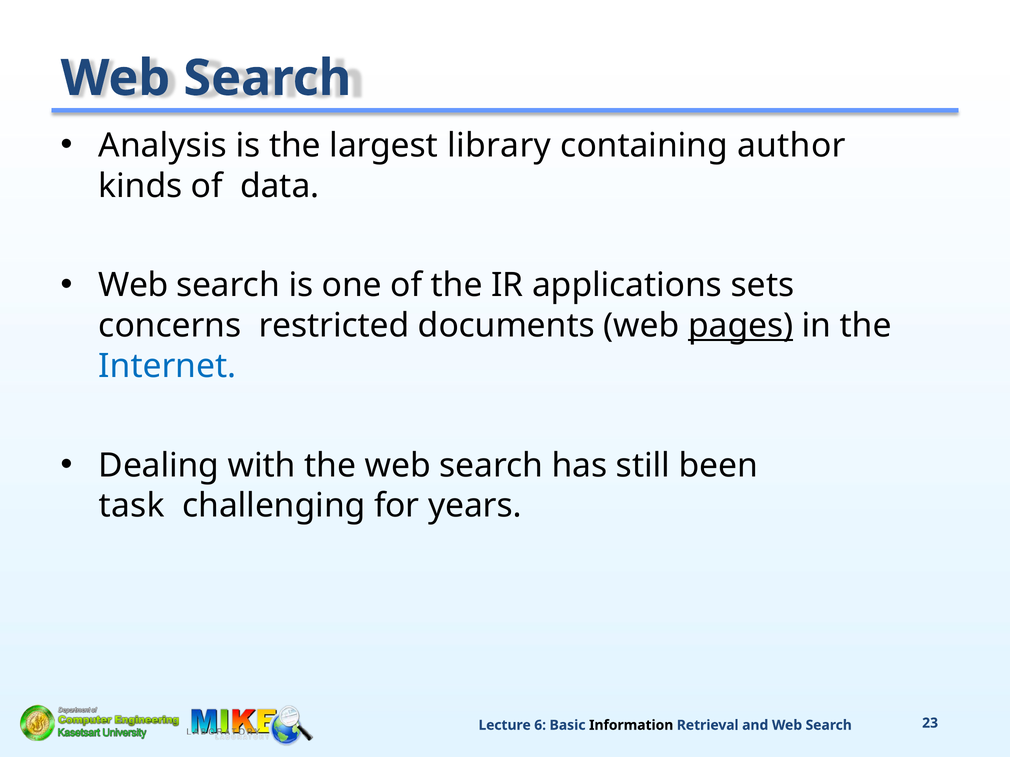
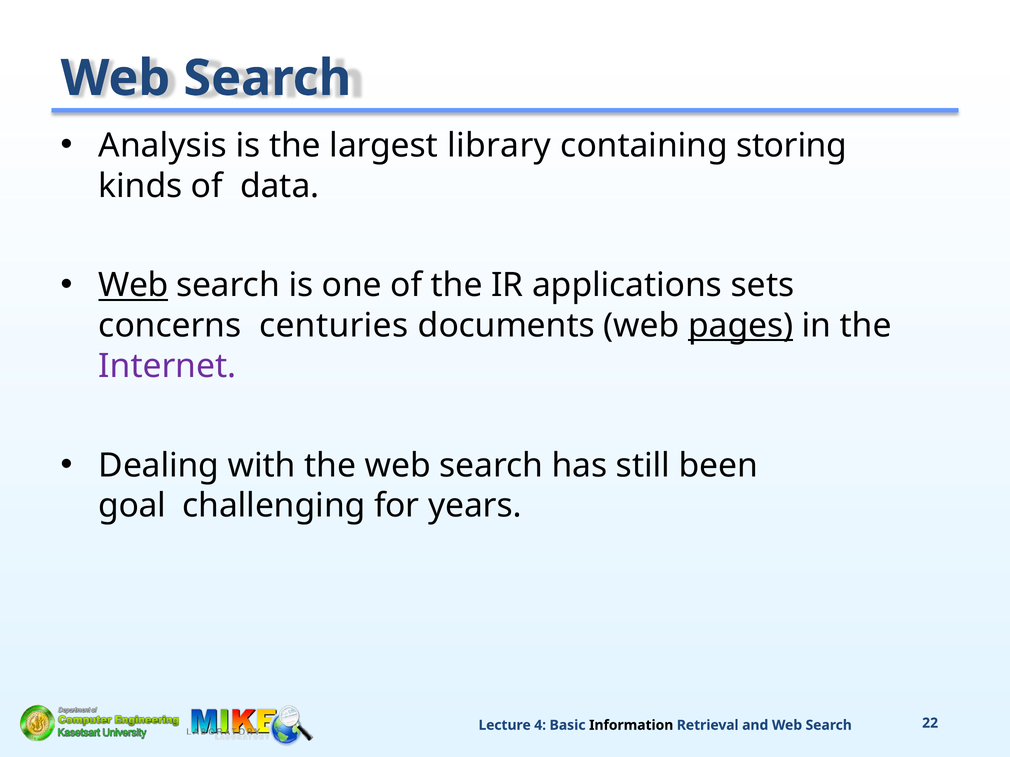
author: author -> storing
Web at (133, 286) underline: none -> present
restricted: restricted -> centuries
Internet colour: blue -> purple
task: task -> goal
6: 6 -> 4
23: 23 -> 22
